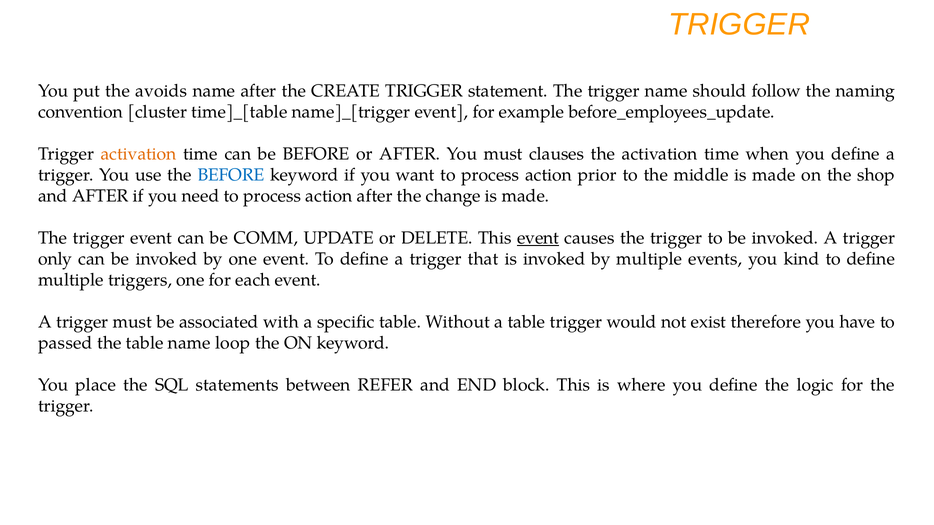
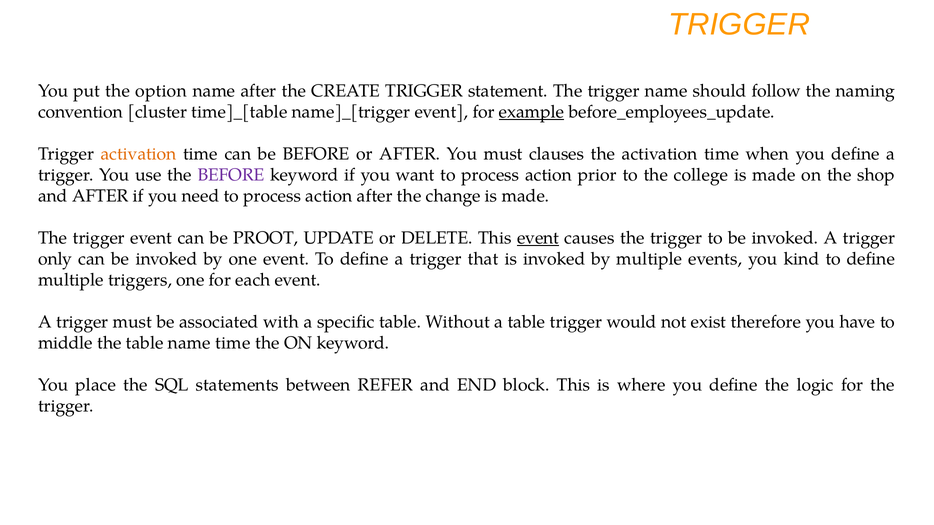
avoids: avoids -> option
example underline: none -> present
BEFORE at (231, 175) colour: blue -> purple
middle: middle -> college
COMM: COMM -> PROOT
passed: passed -> middle
name loop: loop -> time
